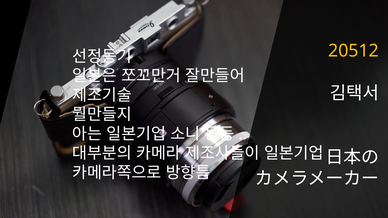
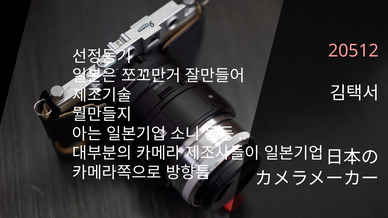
20512 colour: yellow -> pink
